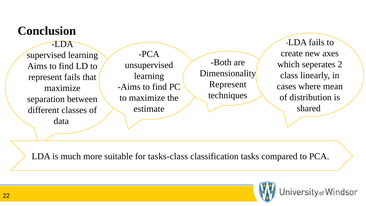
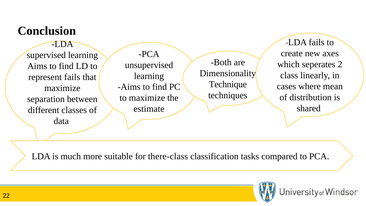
Represent at (228, 84): Represent -> Technique
tasks-class: tasks-class -> there-class
